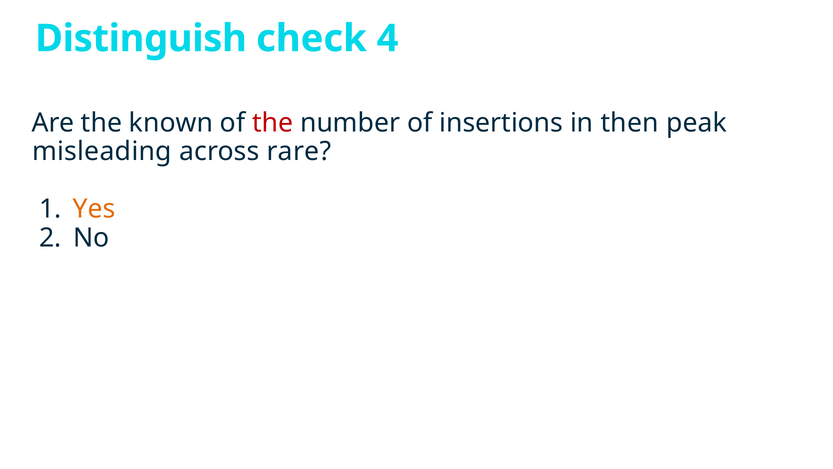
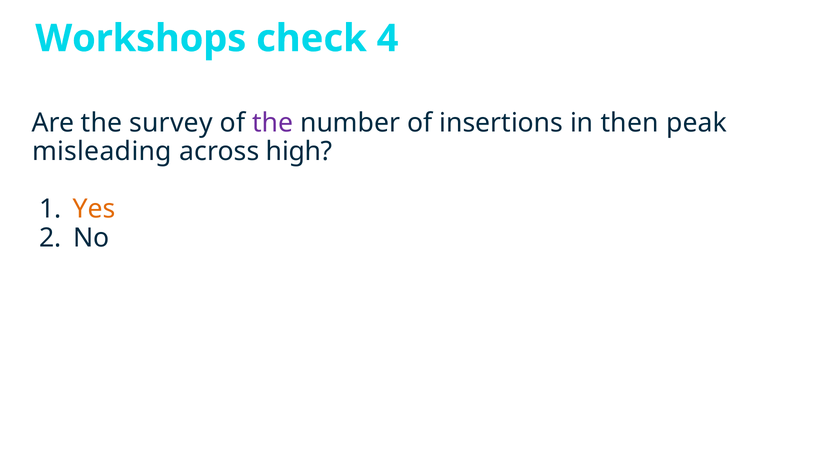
Distinguish: Distinguish -> Workshops
known: known -> survey
the at (273, 123) colour: red -> purple
rare: rare -> high
